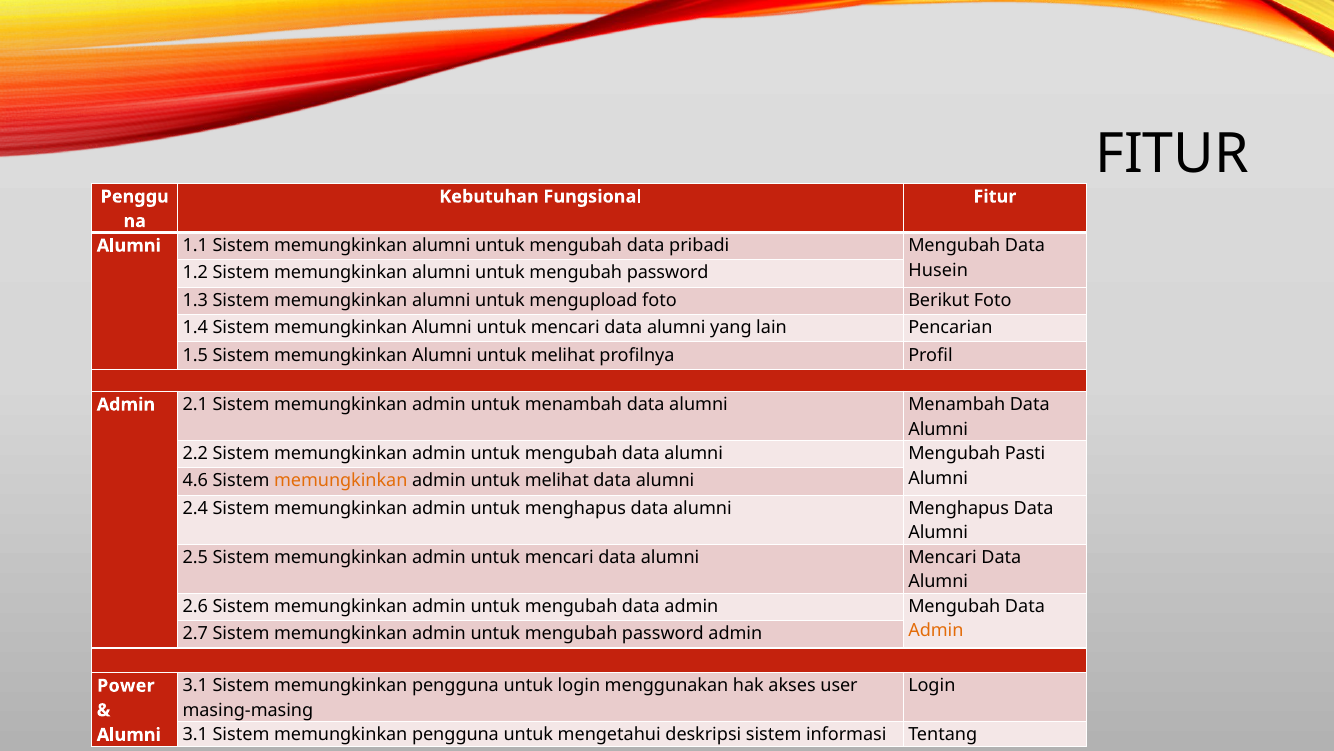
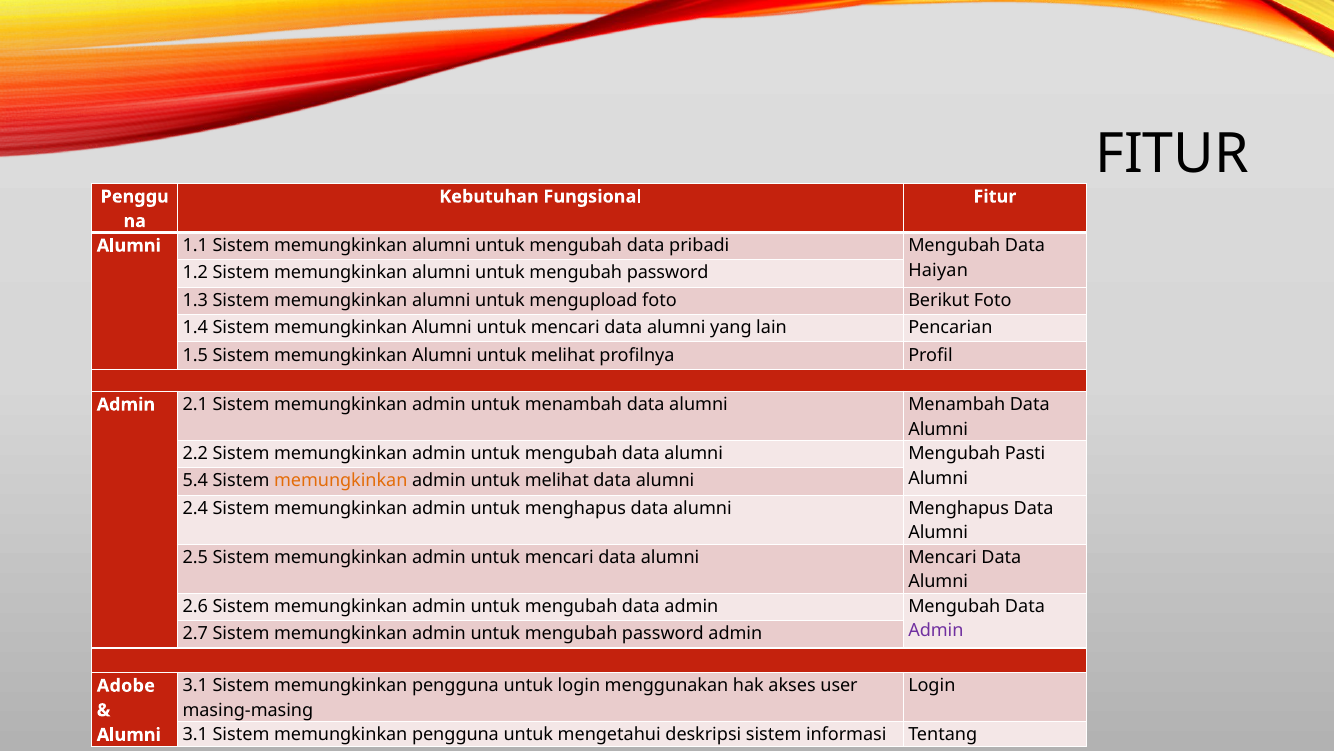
Husein: Husein -> Haiyan
4.6: 4.6 -> 5.4
Admin at (936, 630) colour: orange -> purple
Power: Power -> Adobe
